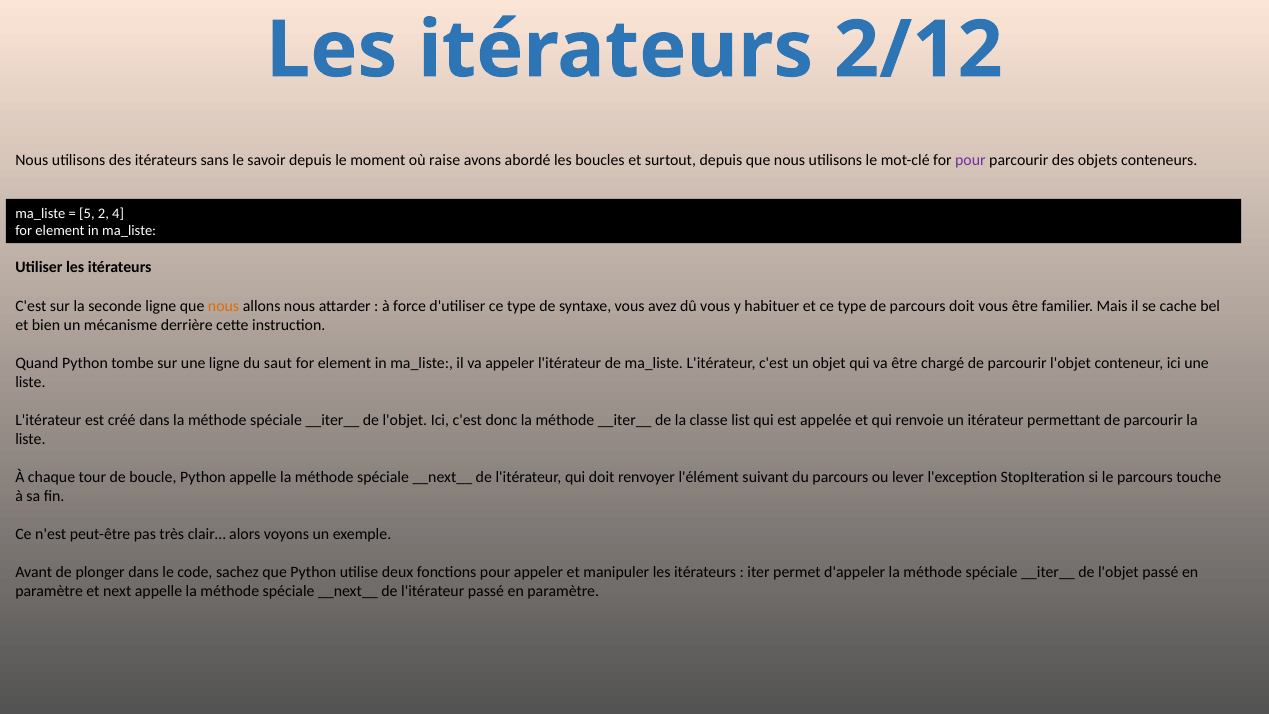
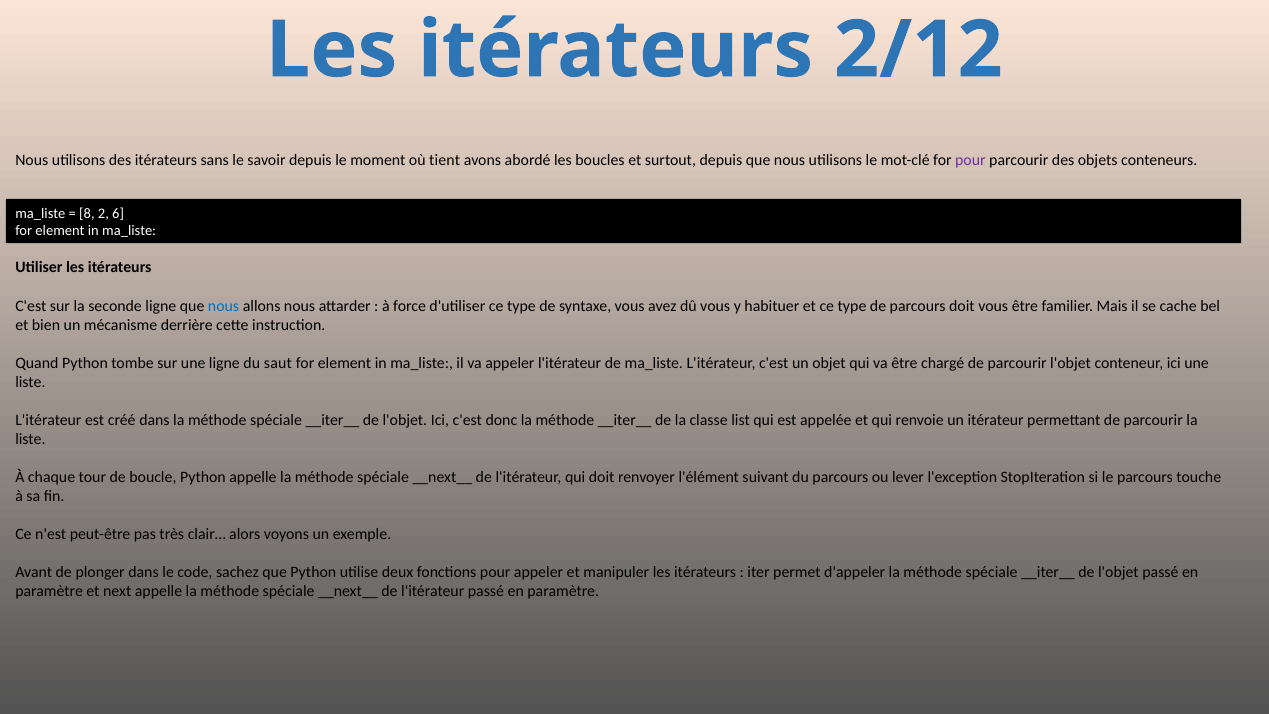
raise: raise -> tient
5: 5 -> 8
4: 4 -> 6
nous at (224, 306) colour: orange -> blue
